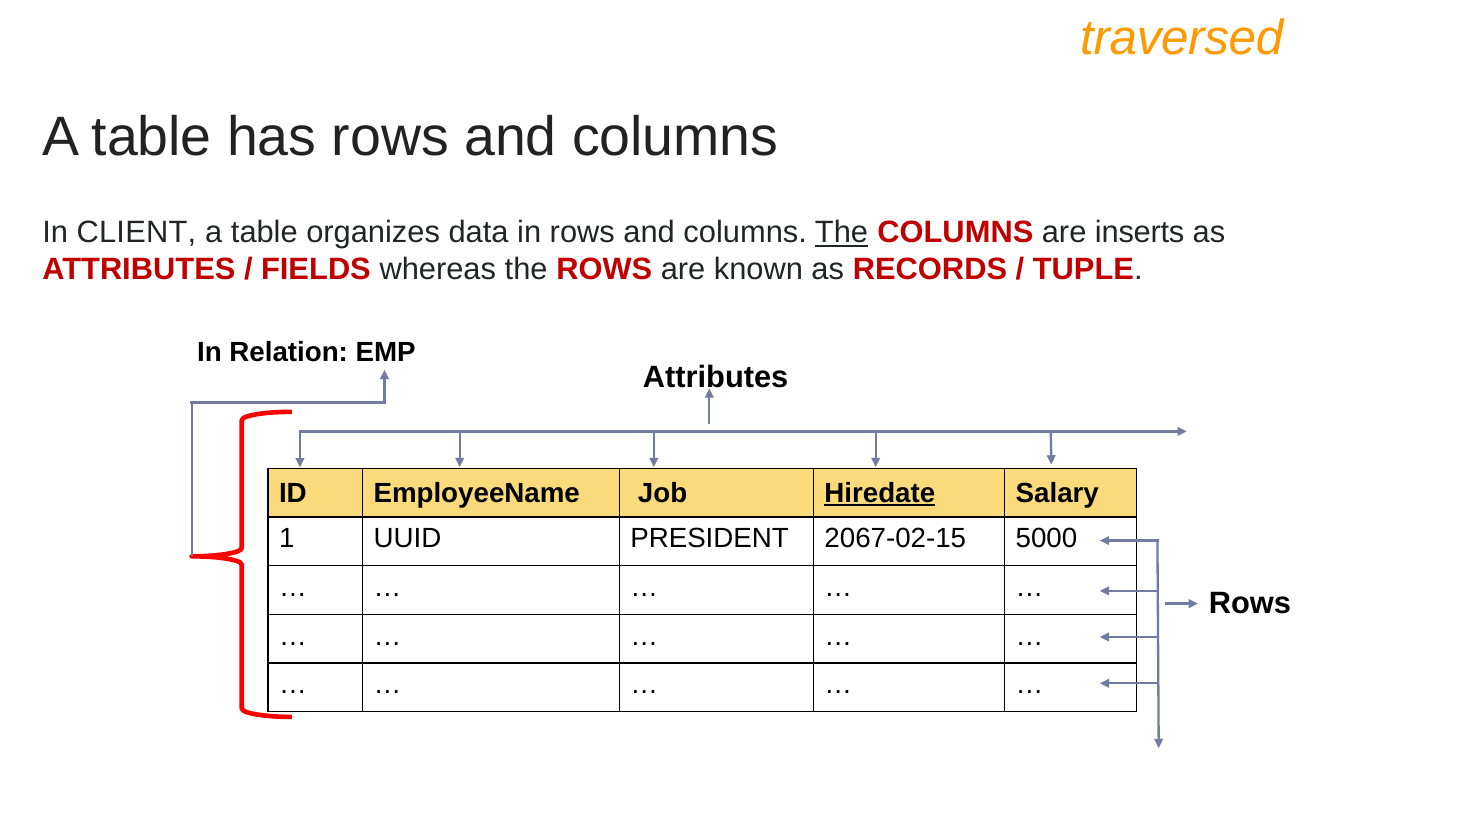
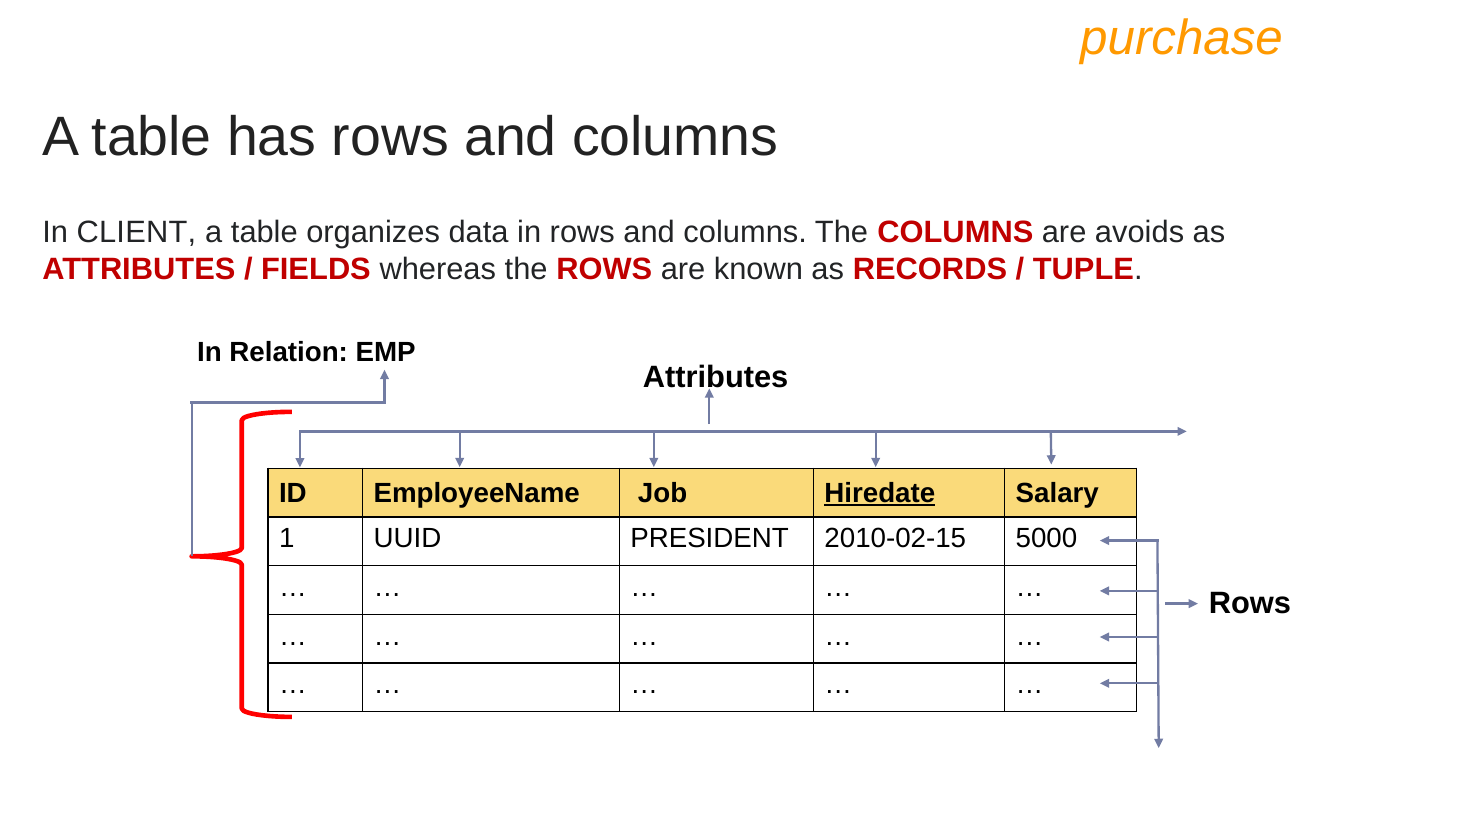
traversed: traversed -> purchase
The at (841, 232) underline: present -> none
inserts: inserts -> avoids
2067-02-15: 2067-02-15 -> 2010-02-15
